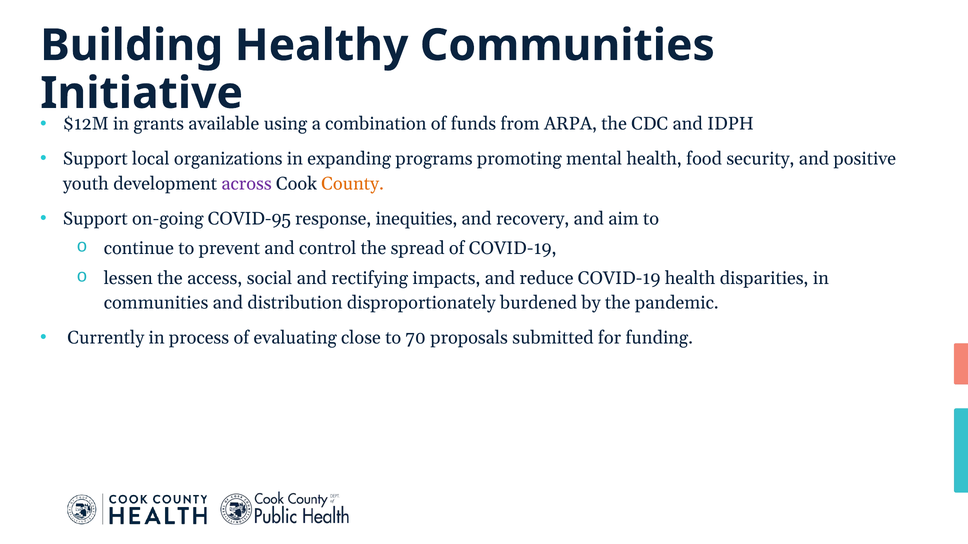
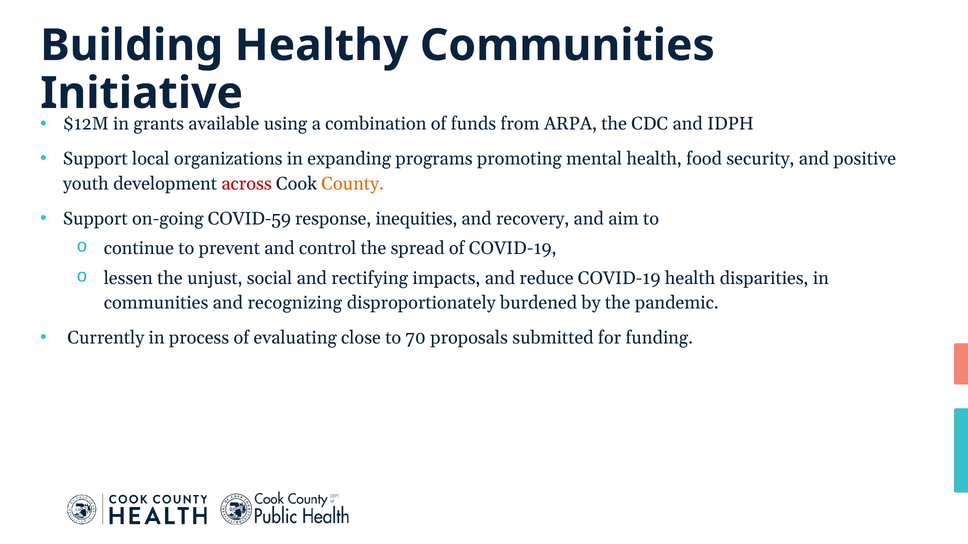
across colour: purple -> red
COVID-95: COVID-95 -> COVID-59
access: access -> unjust
distribution: distribution -> recognizing
